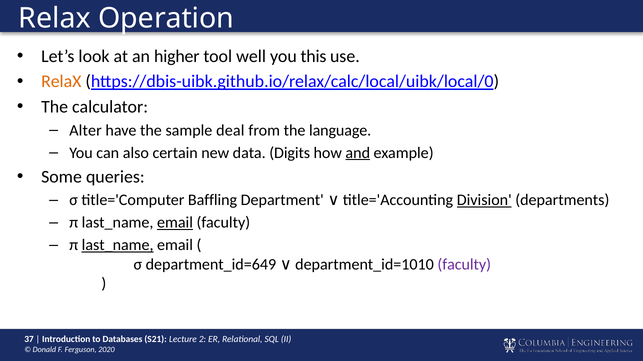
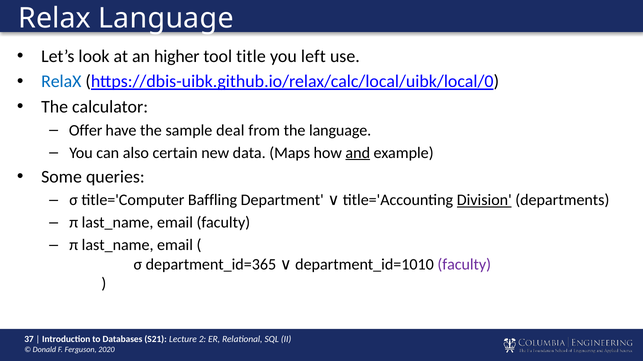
Relax Operation: Operation -> Language
well: well -> title
this: this -> left
RelaX at (61, 82) colour: orange -> blue
Alter: Alter -> Offer
Digits: Digits -> Maps
email at (175, 223) underline: present -> none
last_name at (118, 246) underline: present -> none
department_id=649: department_id=649 -> department_id=365
